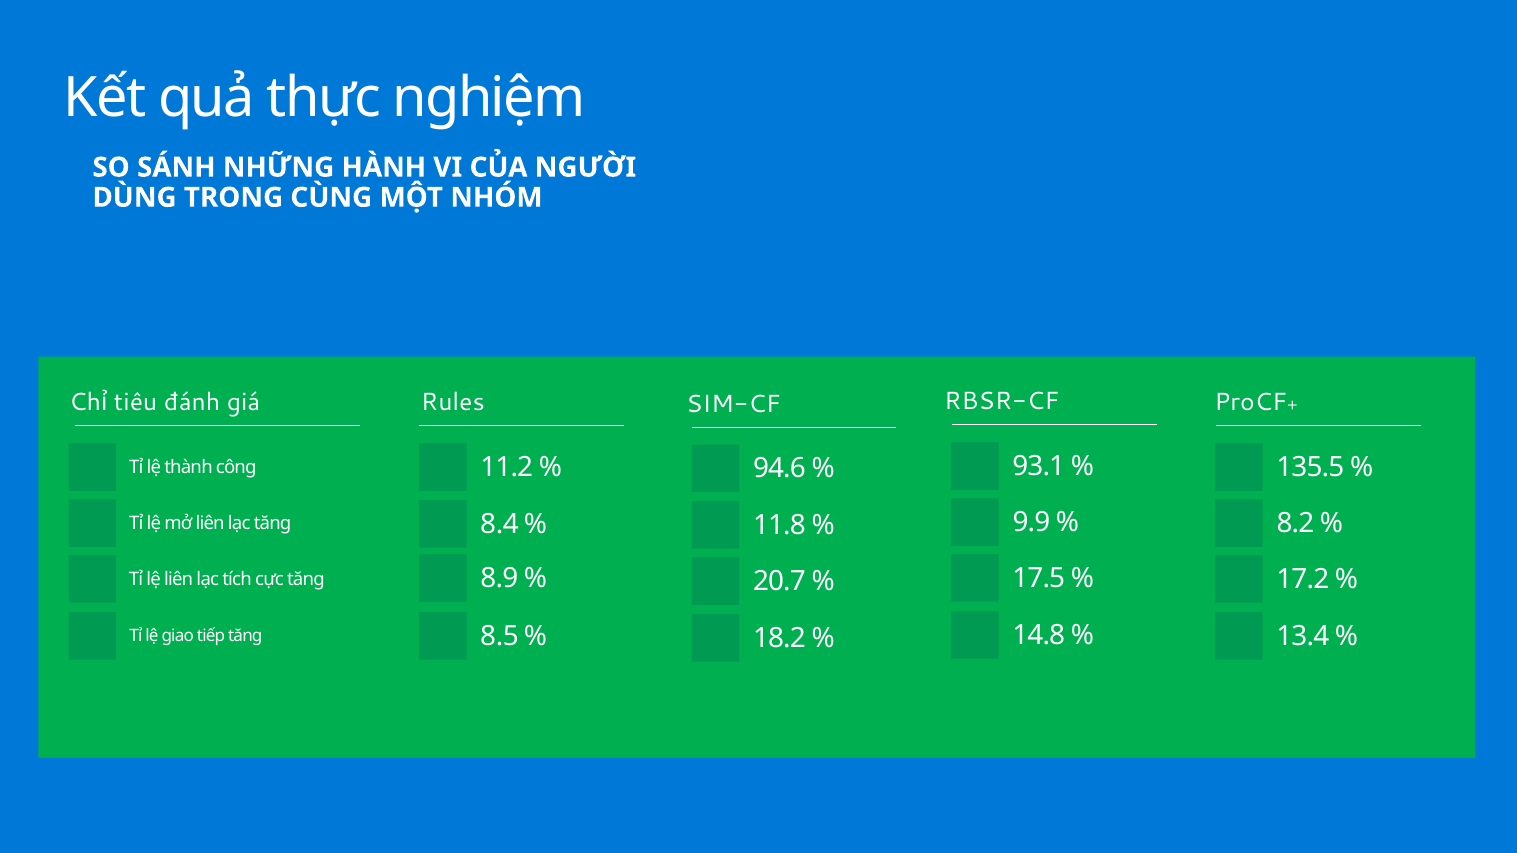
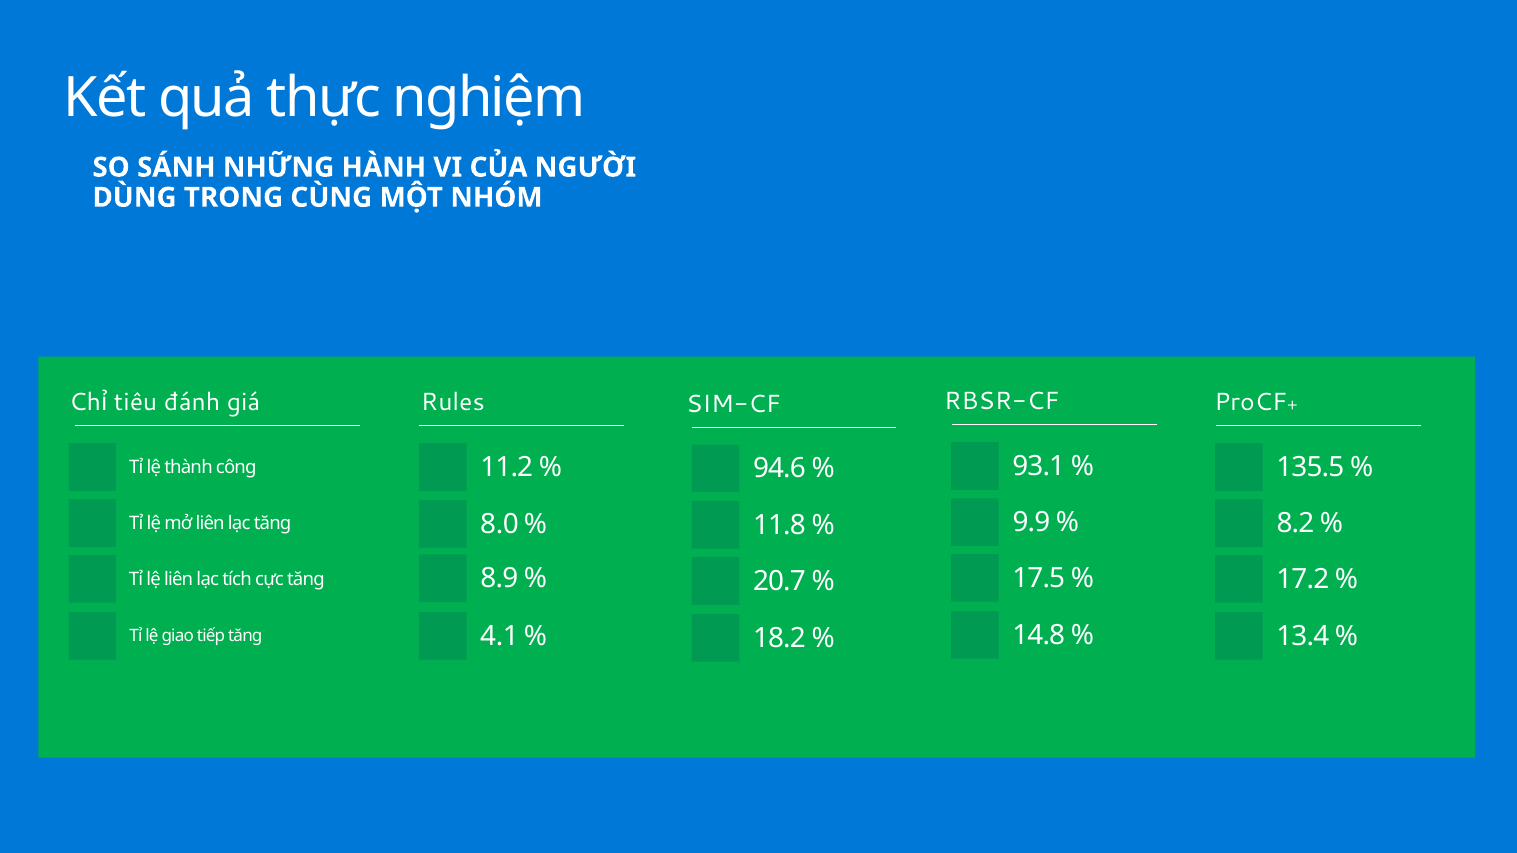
8.4: 8.4 -> 8.0
8.5: 8.5 -> 4.1
